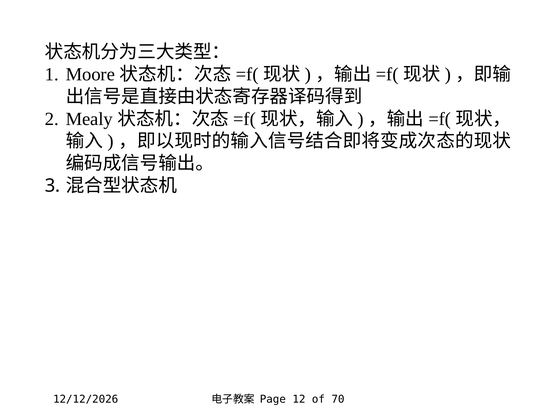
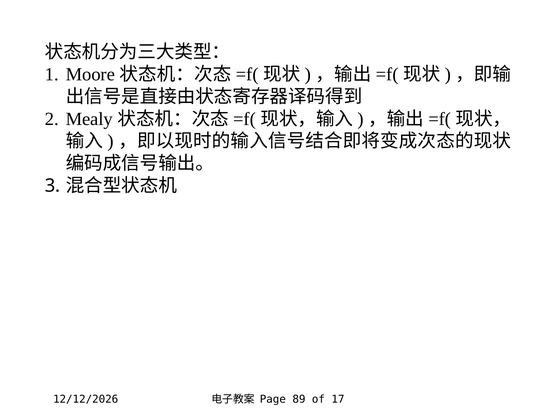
12: 12 -> 89
70: 70 -> 17
